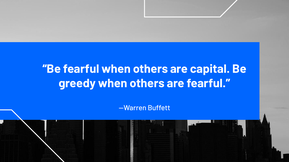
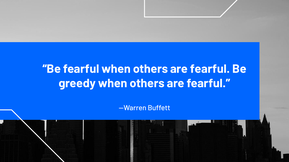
capital at (210, 69): capital -> fearful
